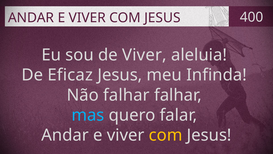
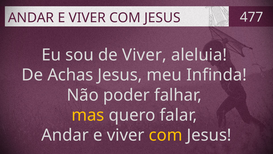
400: 400 -> 477
Eficaz: Eficaz -> Achas
Não falhar: falhar -> poder
mas colour: light blue -> yellow
